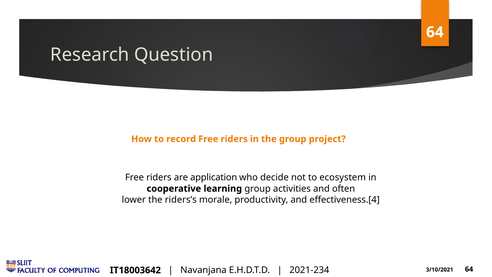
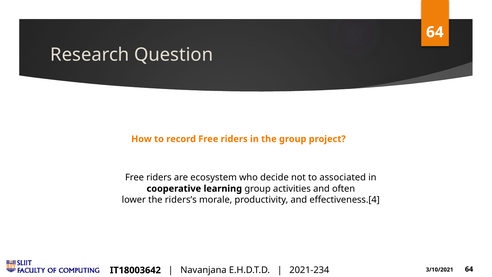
application: application -> ecosystem
ecosystem: ecosystem -> associated
